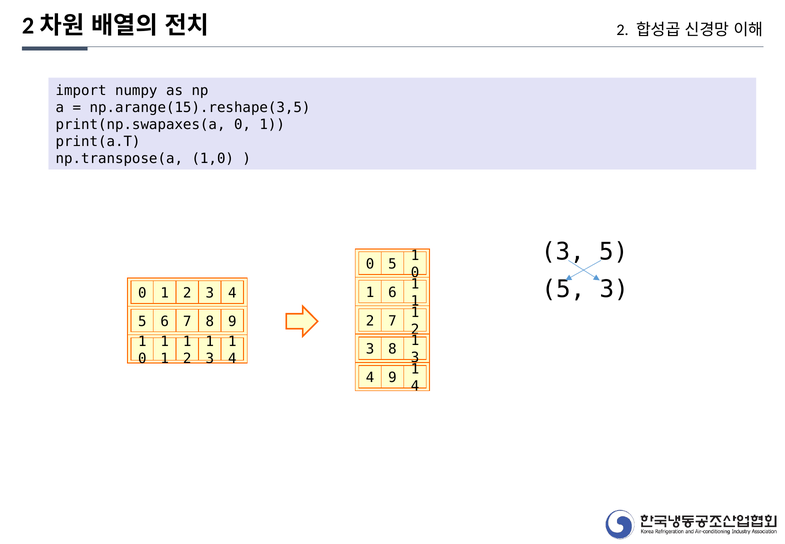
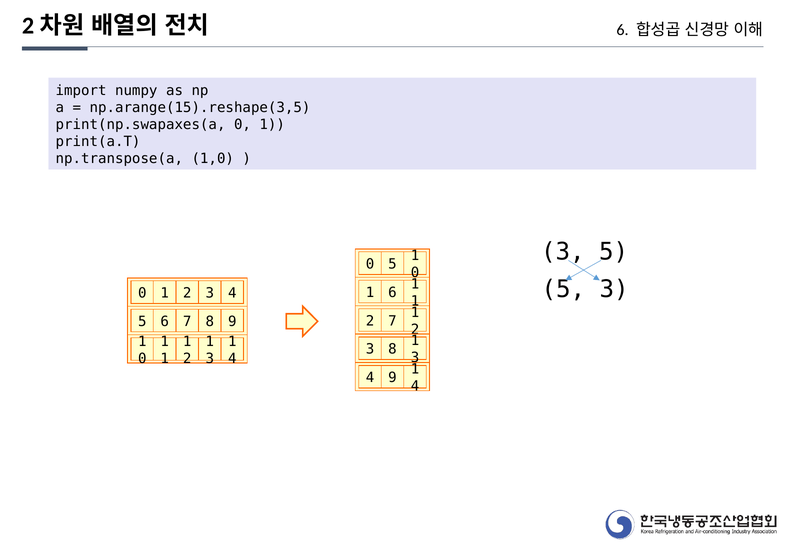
2 at (623, 30): 2 -> 6
